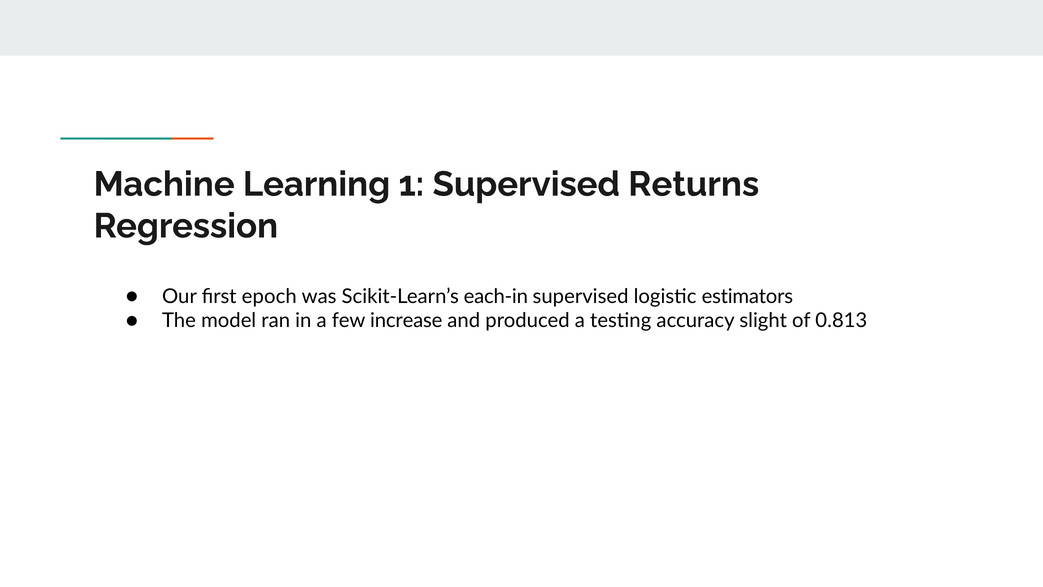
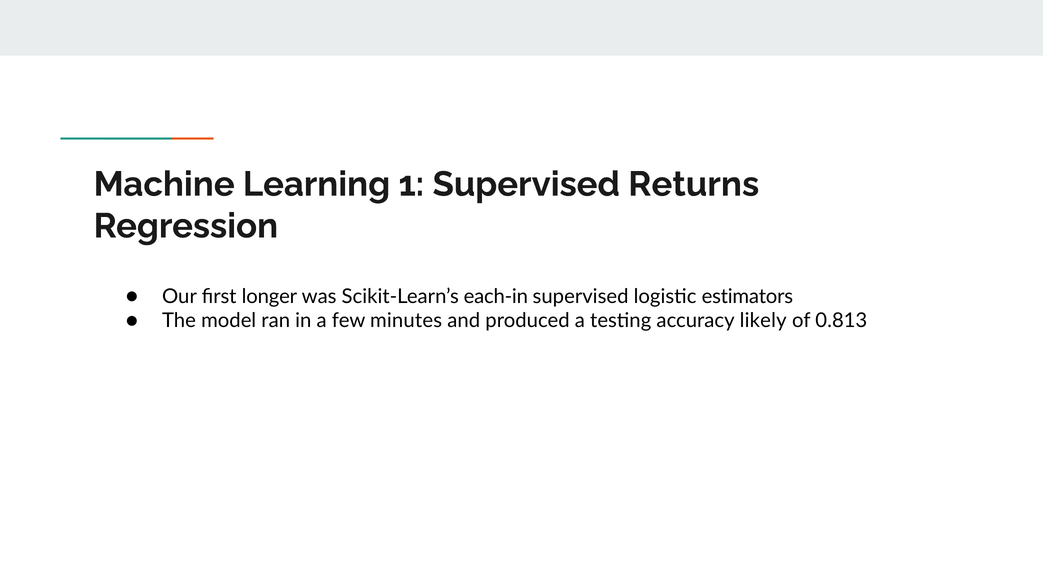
epoch: epoch -> longer
increase: increase -> minutes
slight: slight -> likely
